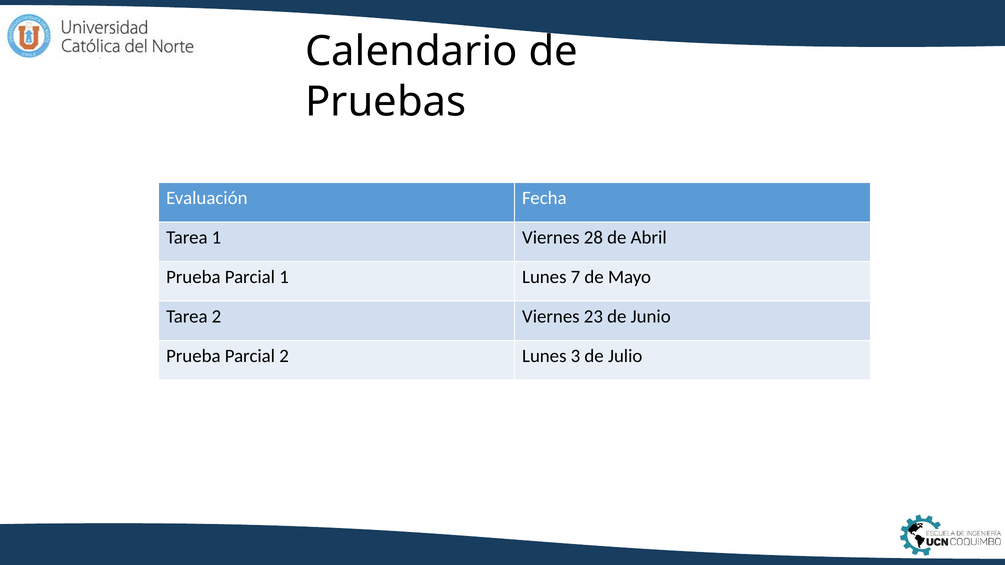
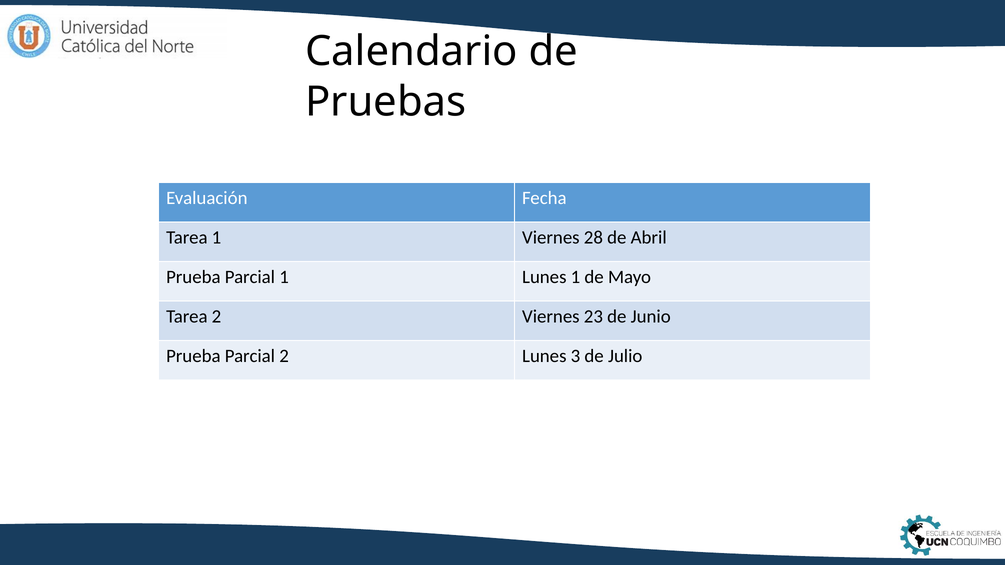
Lunes 7: 7 -> 1
